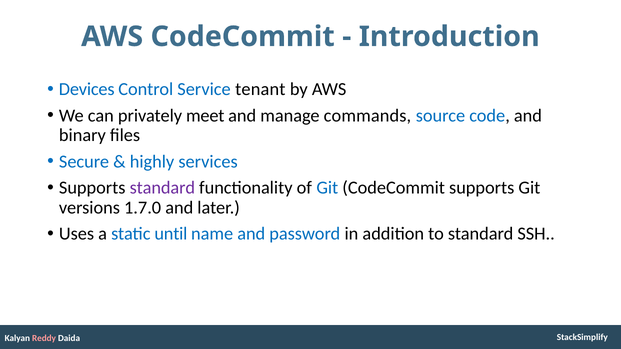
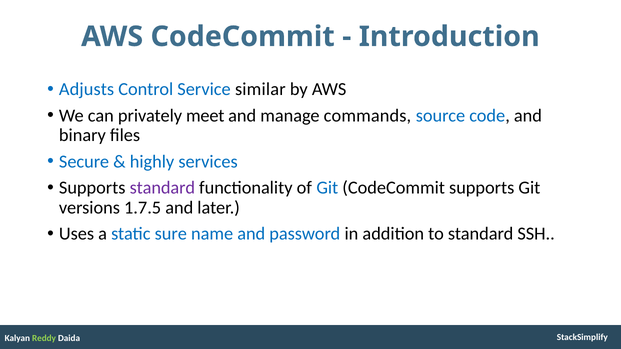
Devices: Devices -> Adjusts
tenant: tenant -> similar
1.7.0: 1.7.0 -> 1.7.5
until: until -> sure
Reddy colour: pink -> light green
